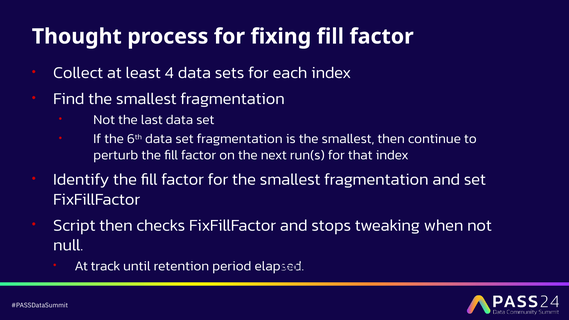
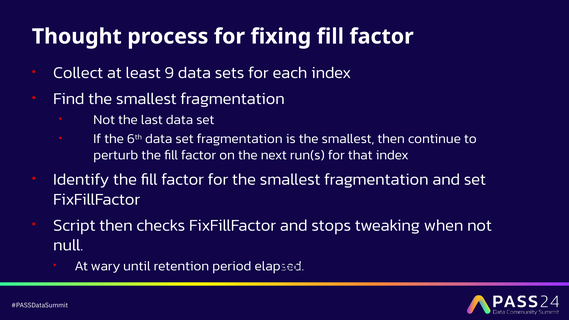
4: 4 -> 9
track: track -> wary
